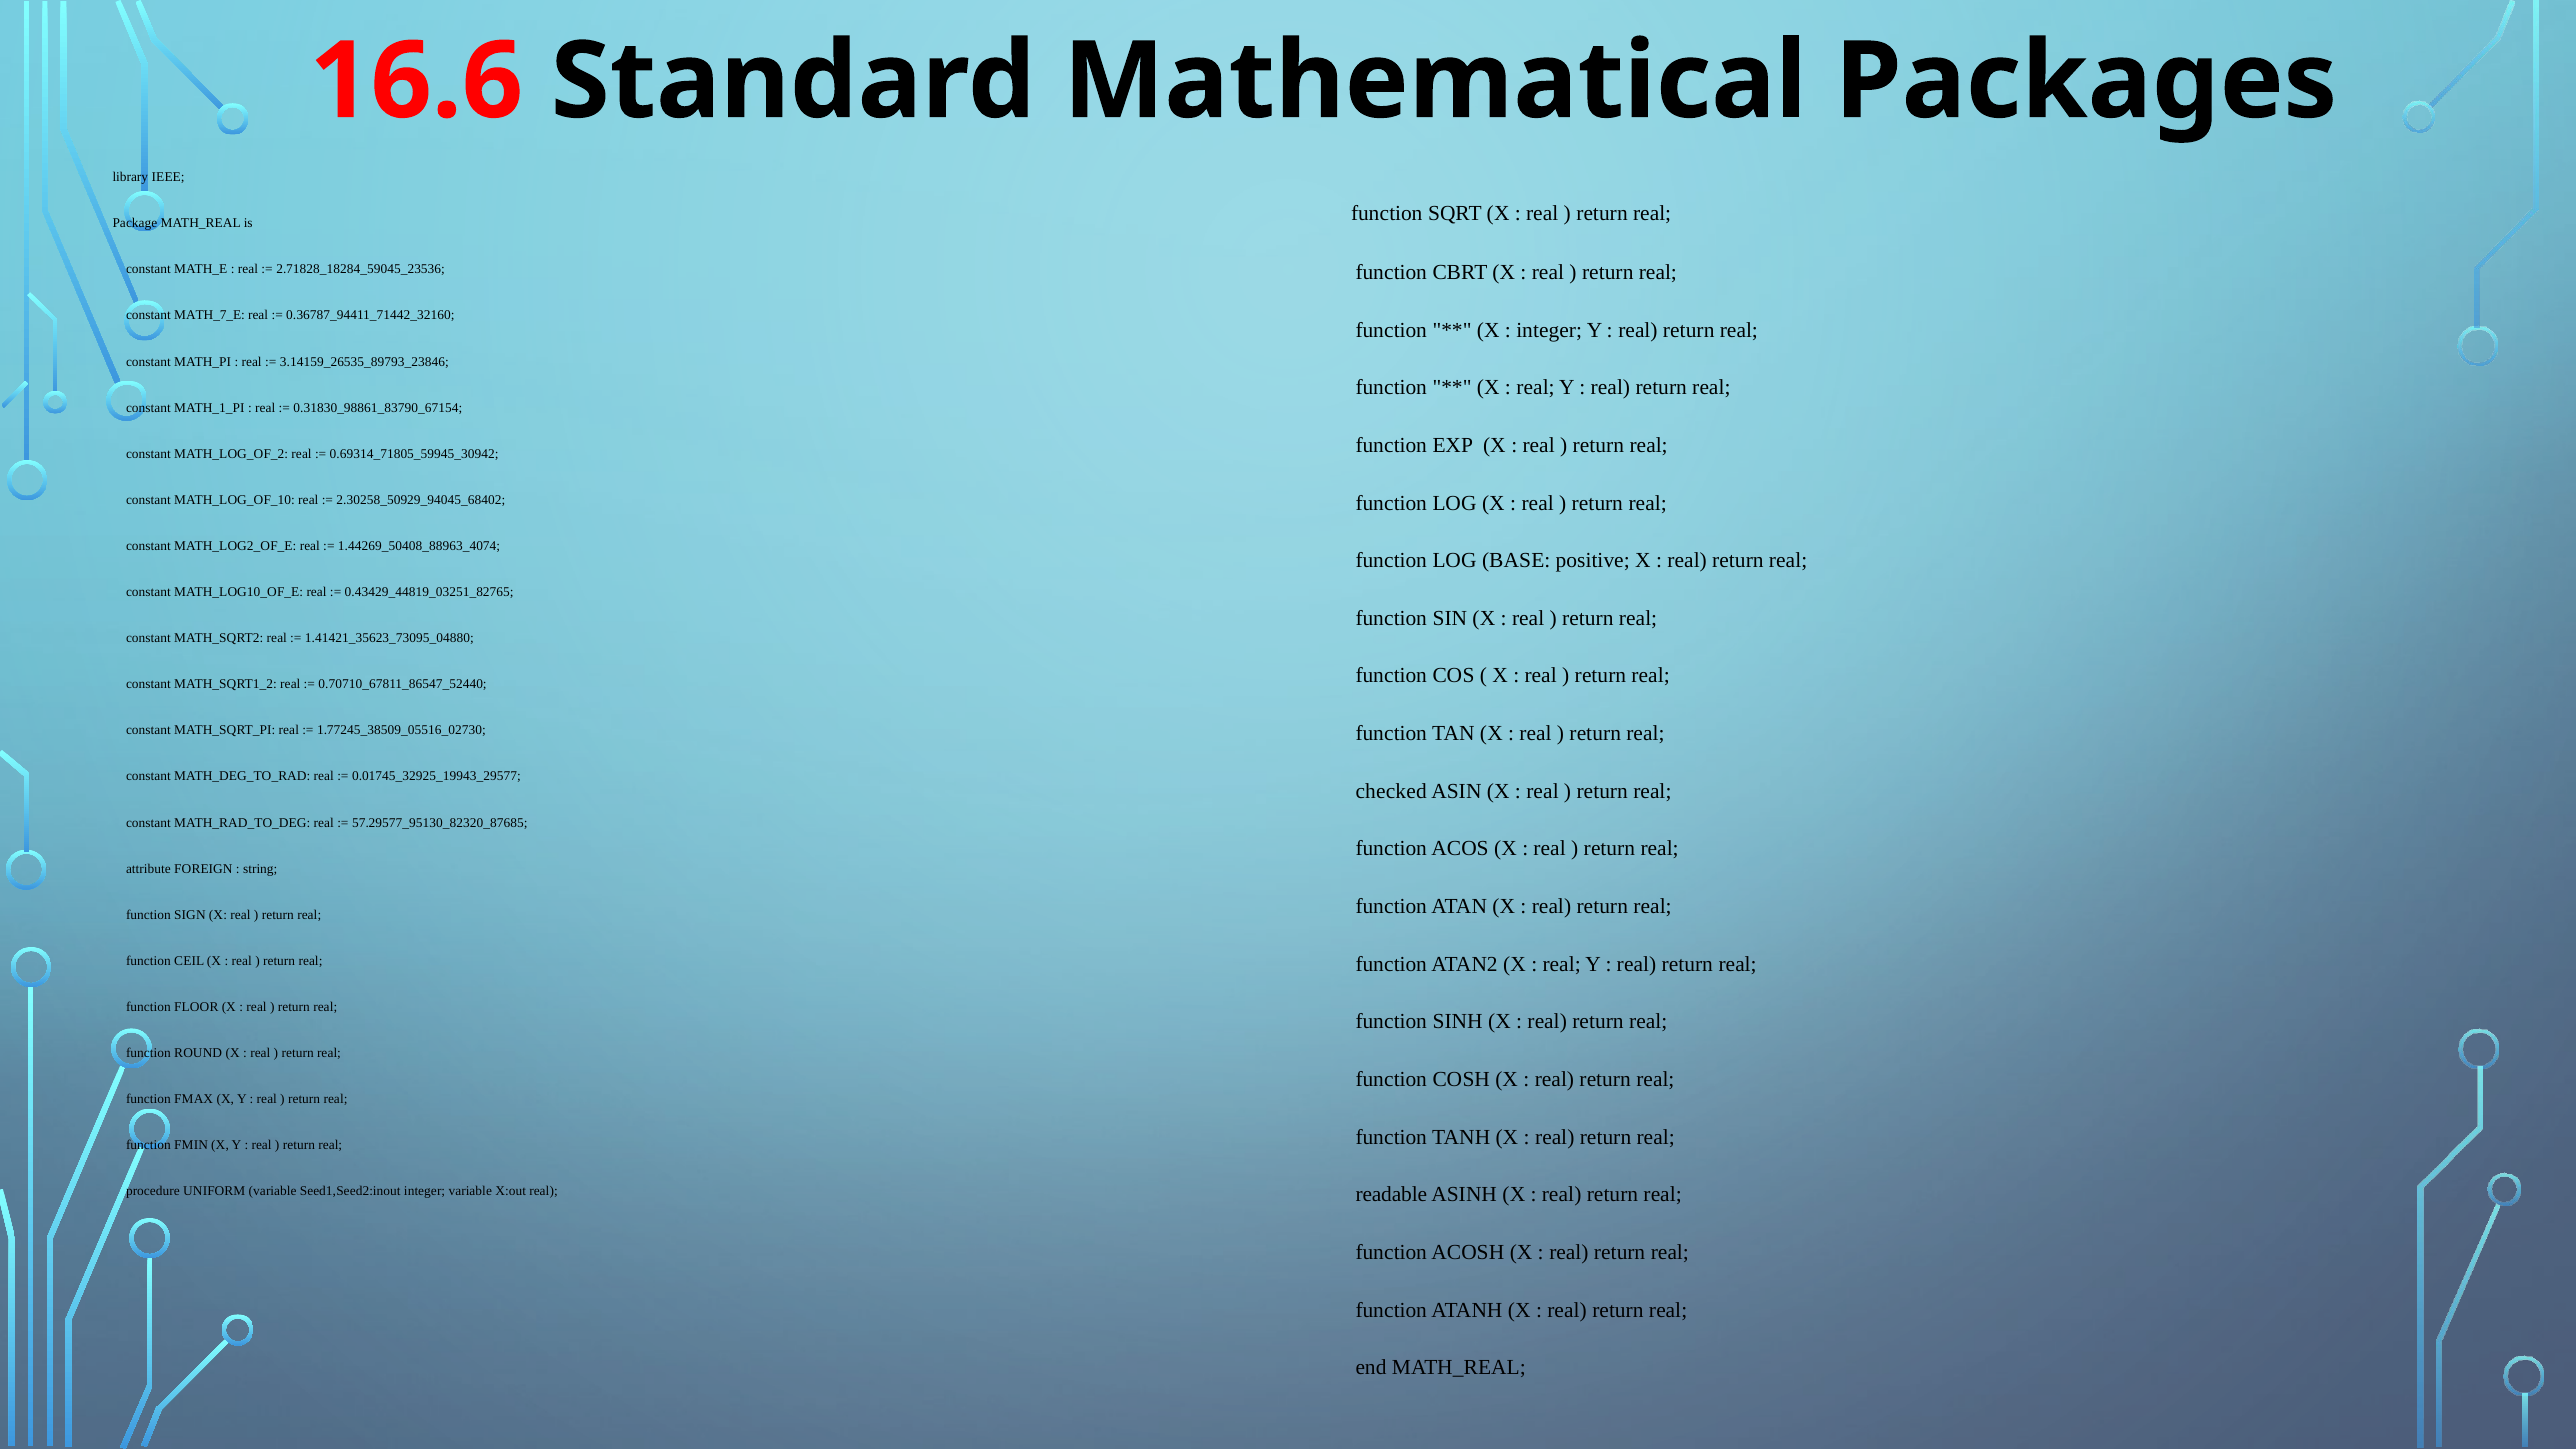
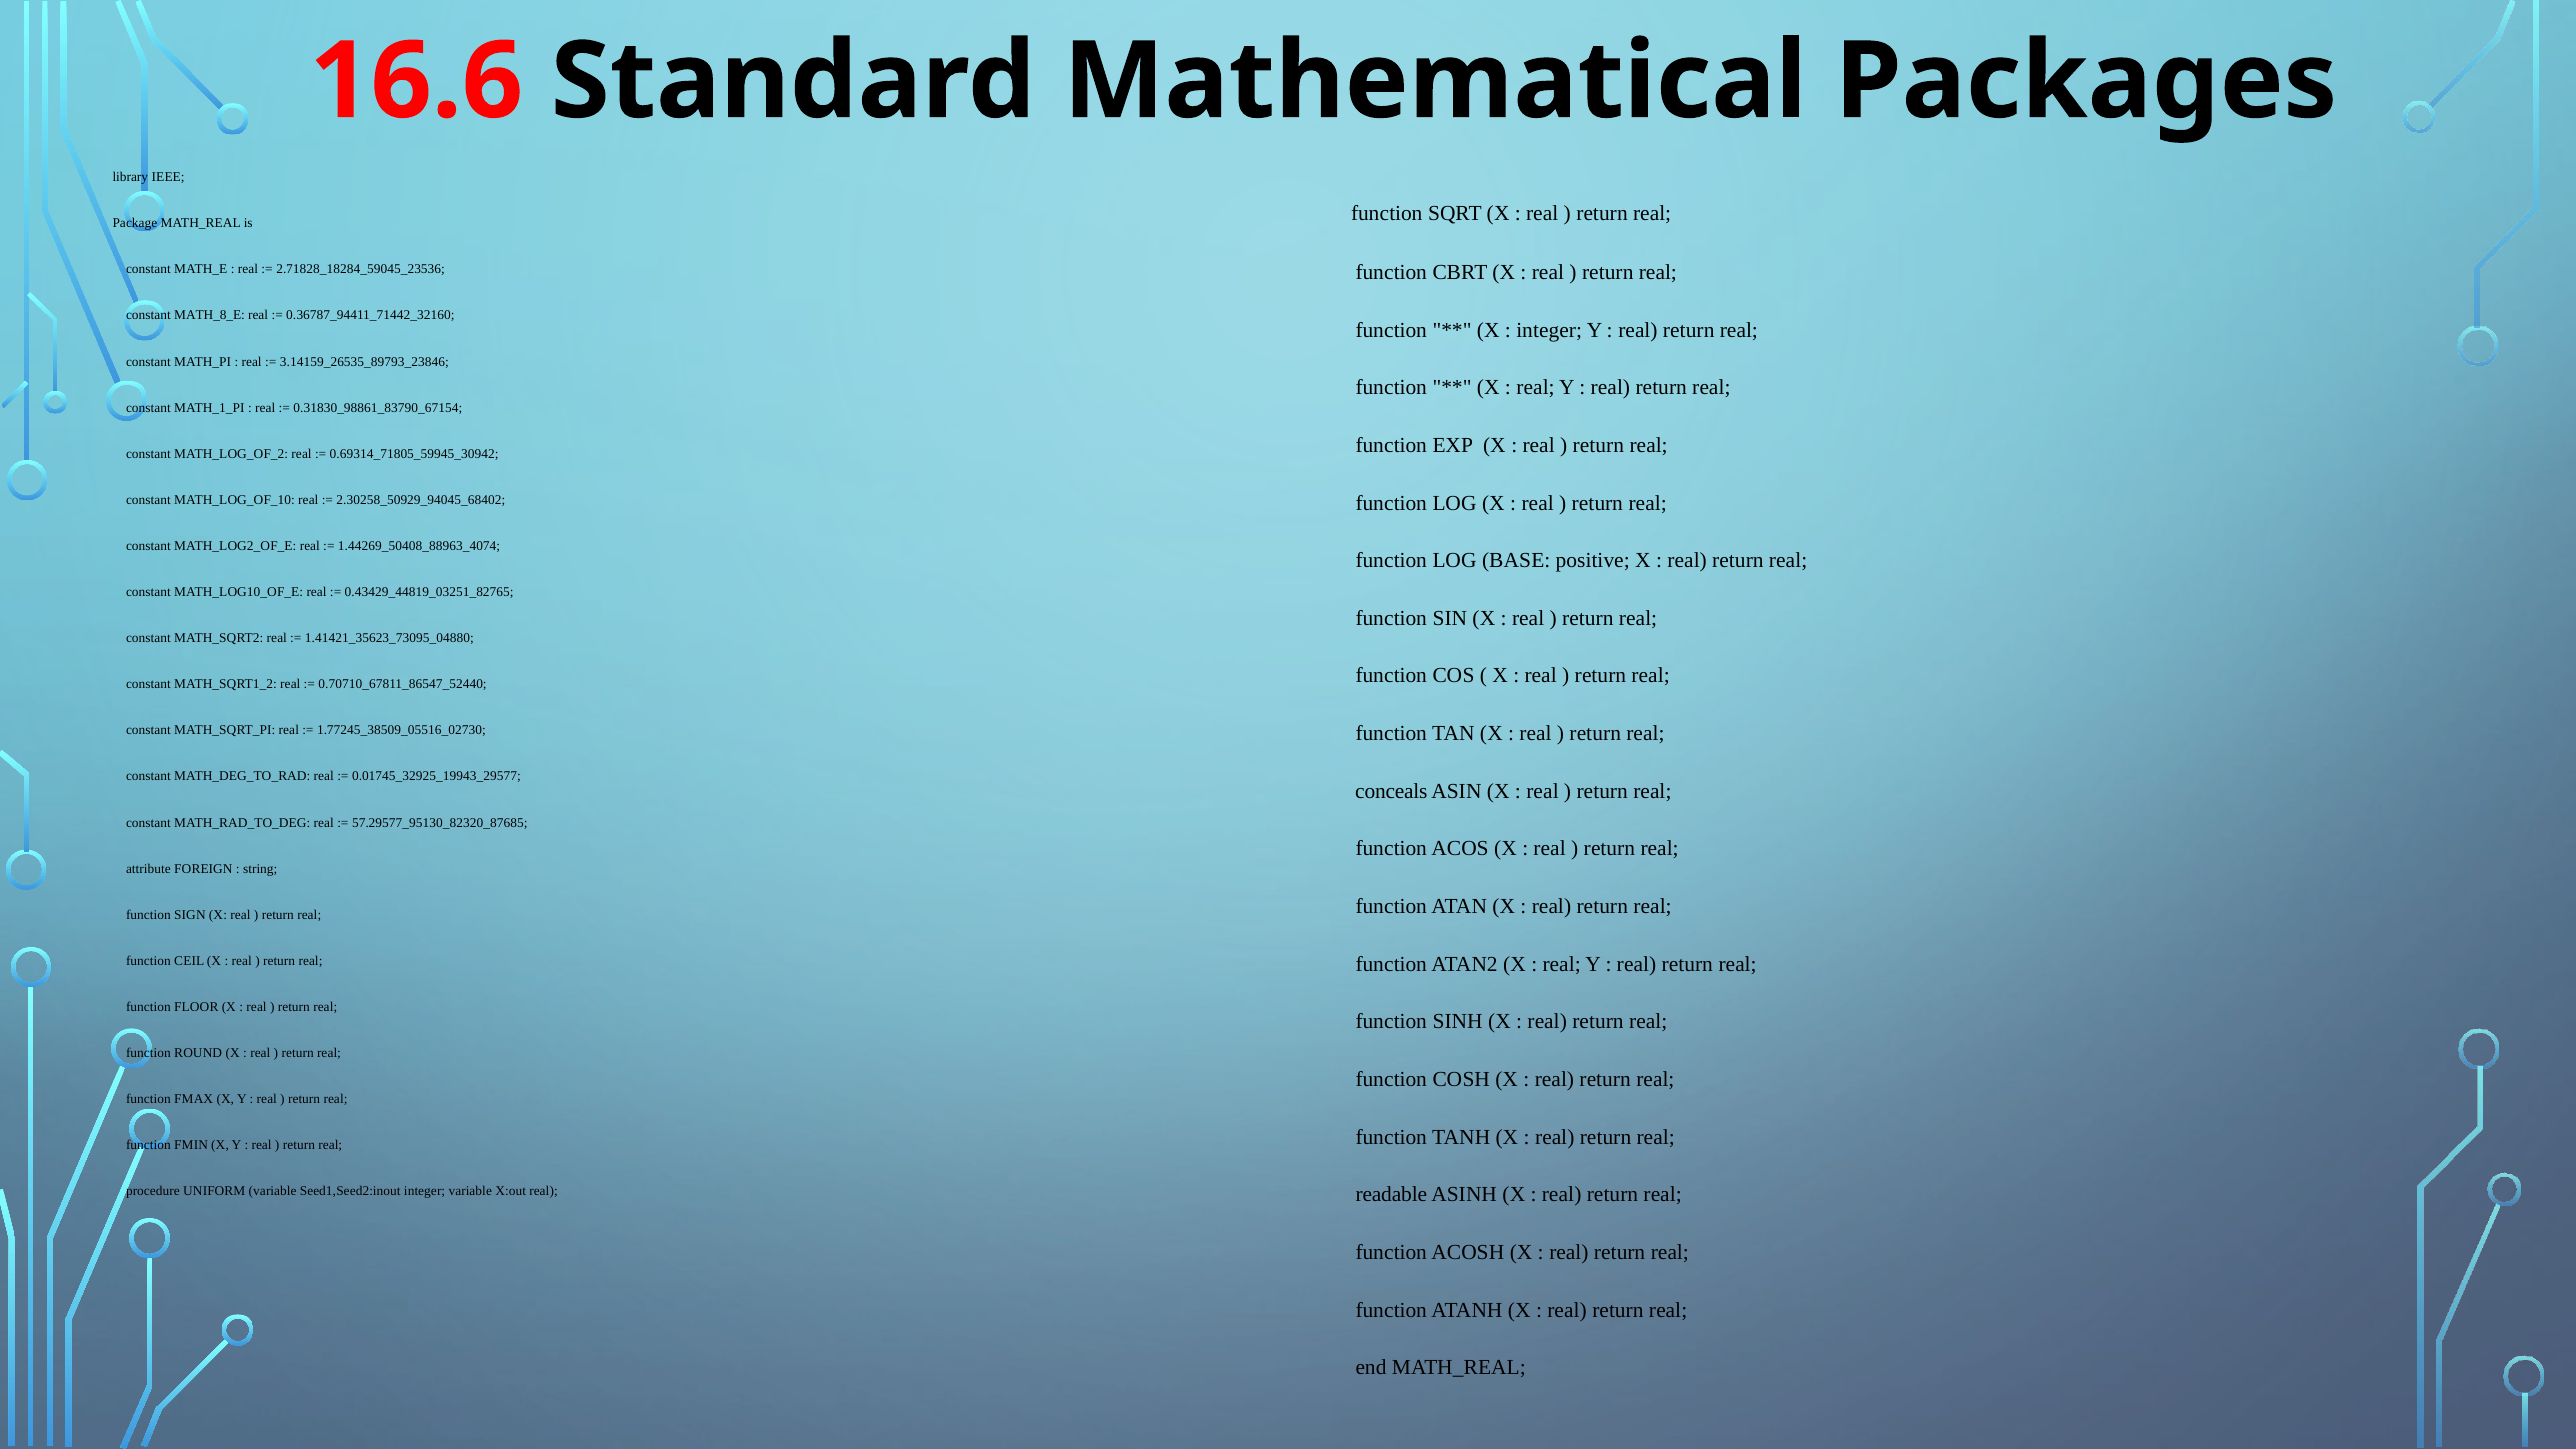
MATH_7_E: MATH_7_E -> MATH_8_E
checked: checked -> conceals
